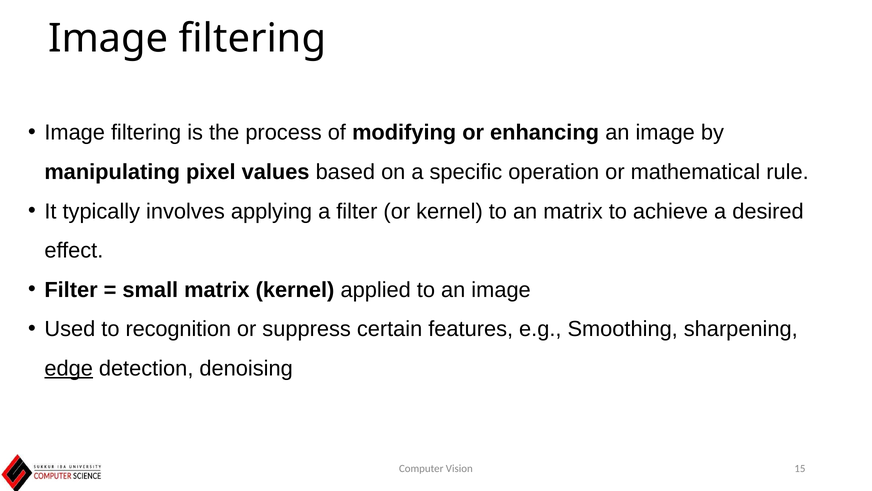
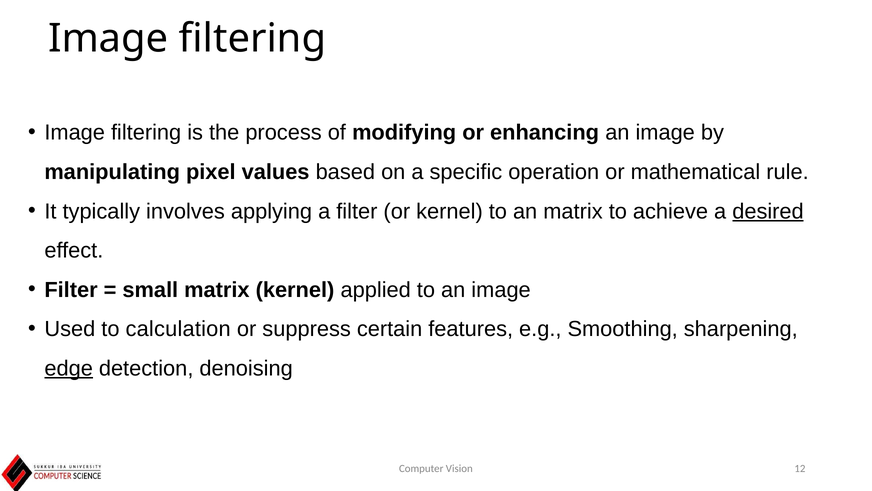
desired underline: none -> present
recognition: recognition -> calculation
15: 15 -> 12
